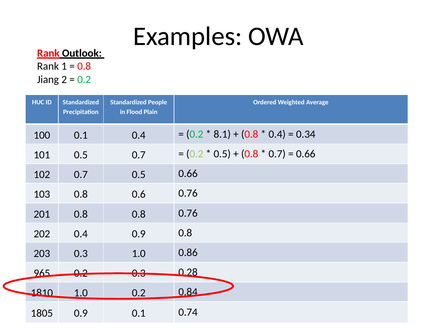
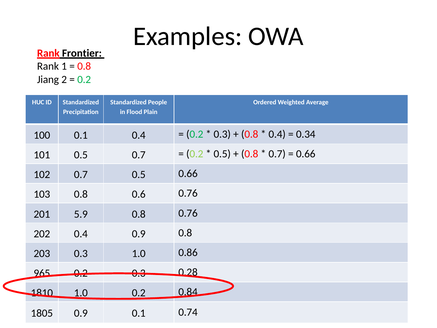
Outlook: Outlook -> Frontier
8.1 at (222, 134): 8.1 -> 0.3
201 0.8: 0.8 -> 5.9
